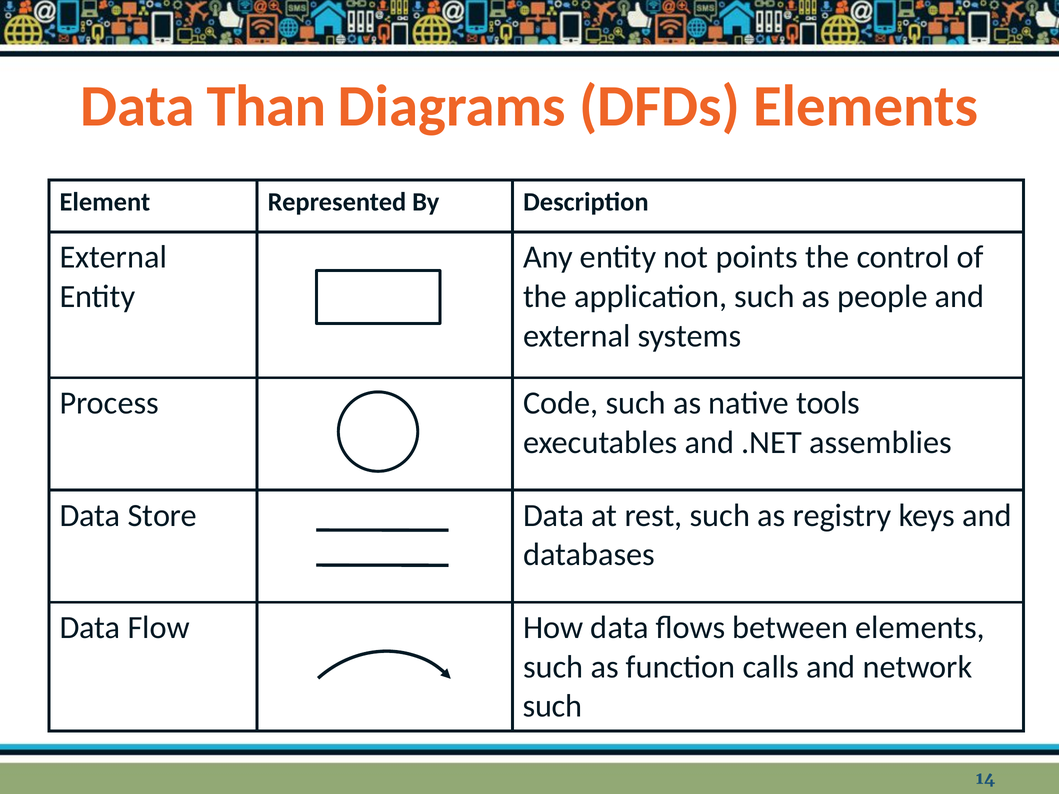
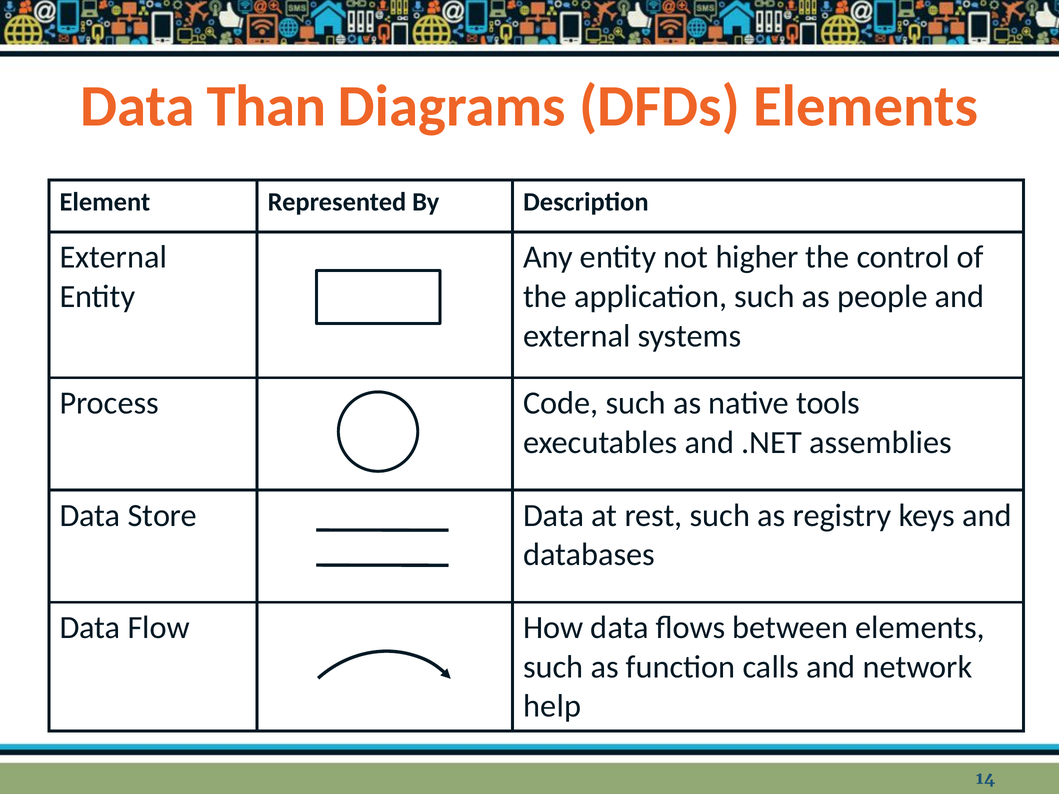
points: points -> higher
such at (552, 707): such -> help
